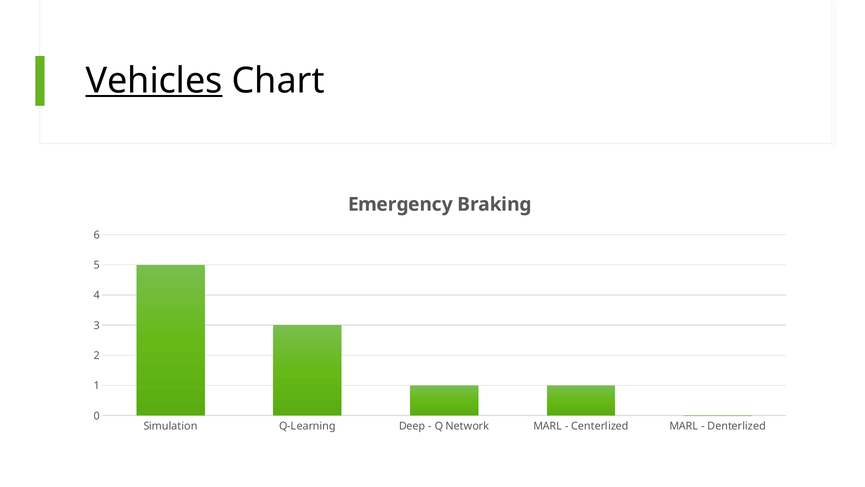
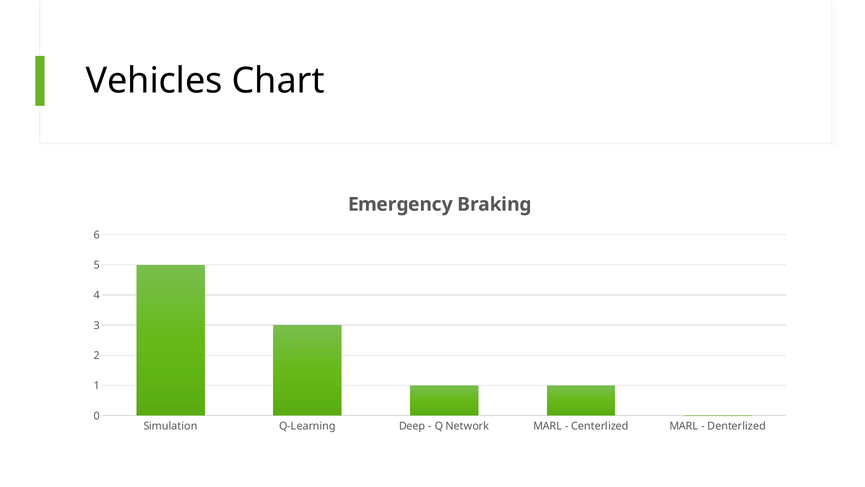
Vehicles underline: present -> none
